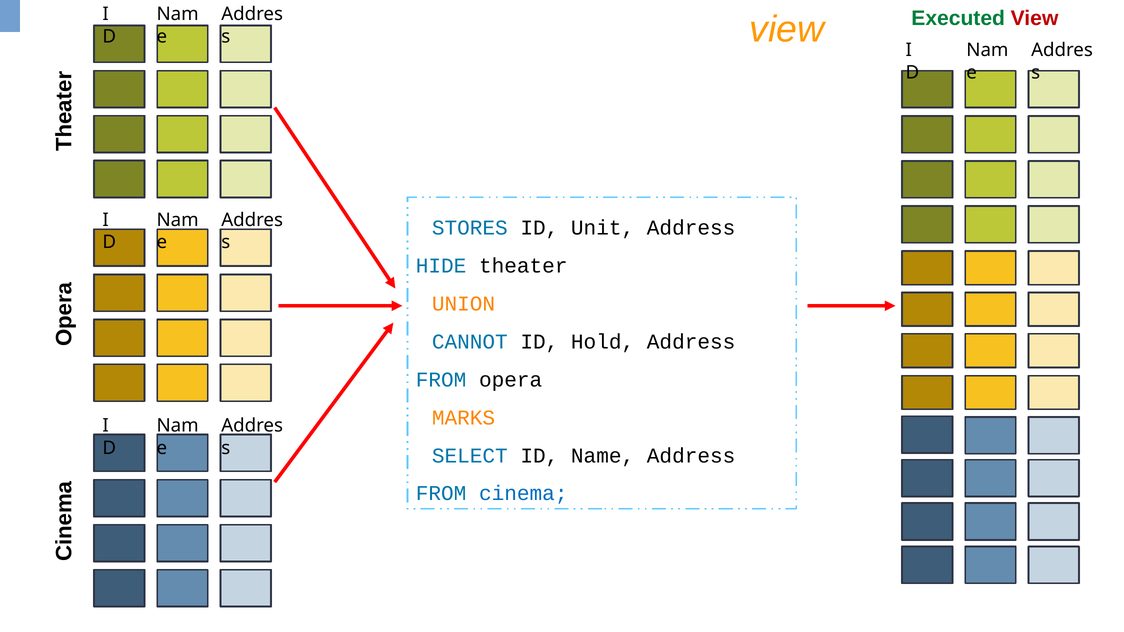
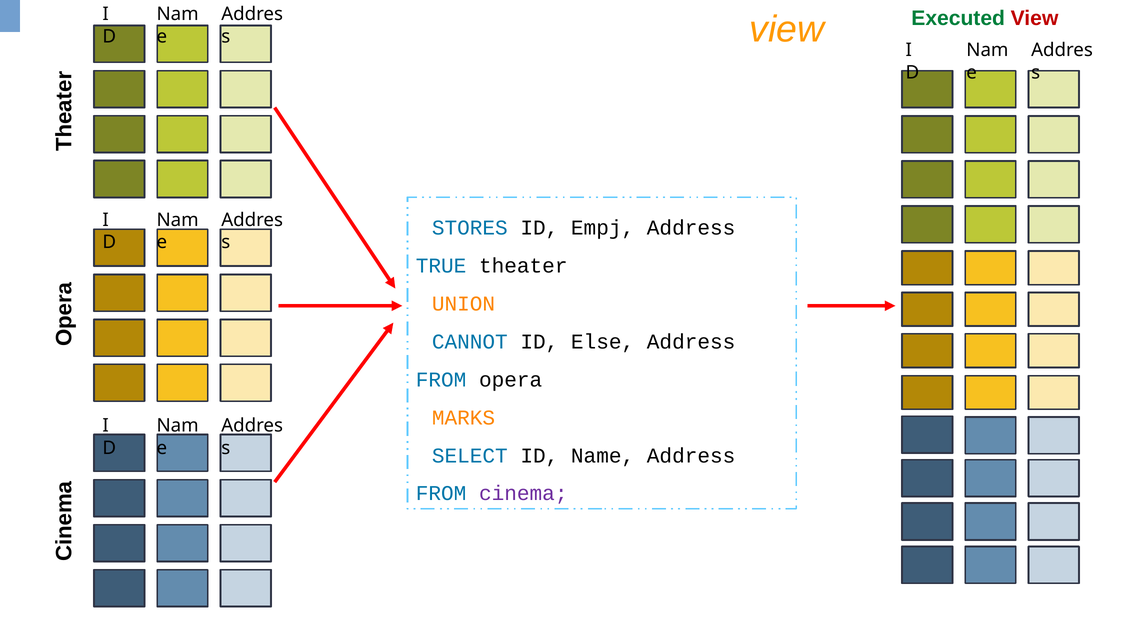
Unit: Unit -> Empj
HIDE: HIDE -> TRUE
Hold: Hold -> Else
cinema colour: blue -> purple
